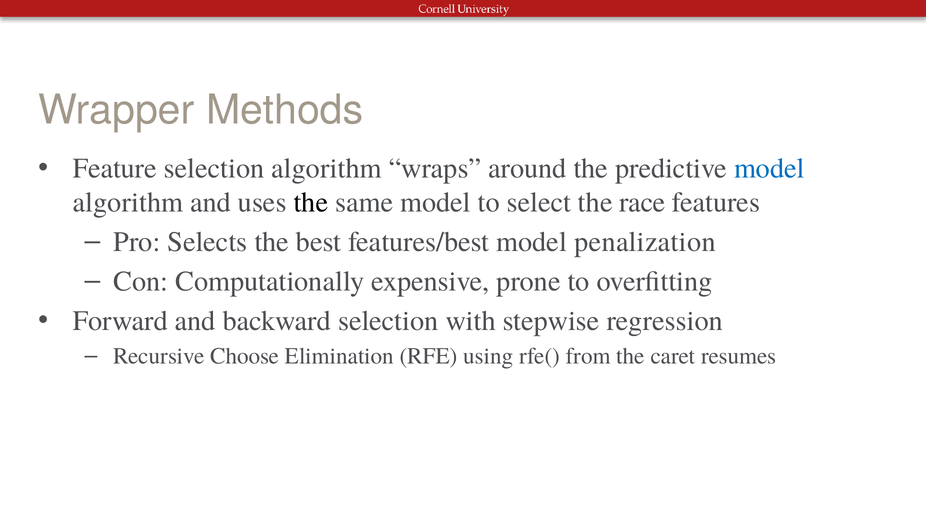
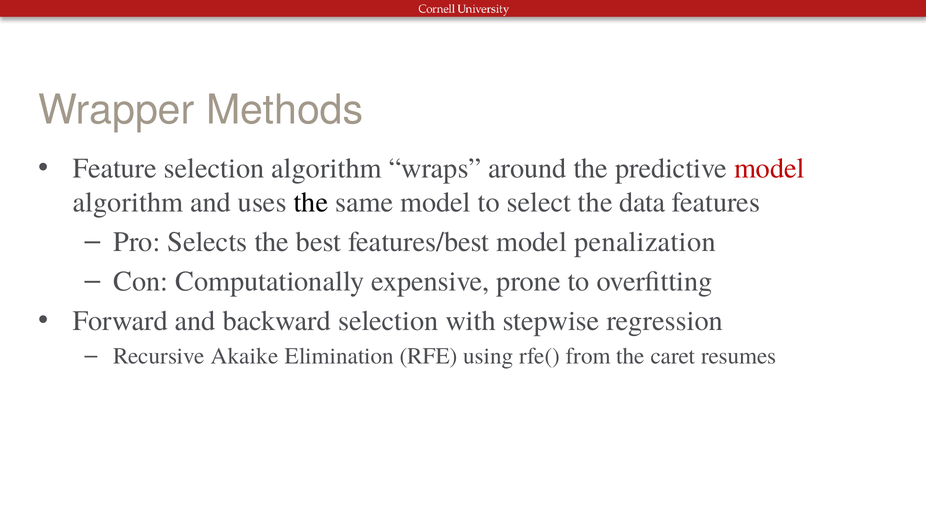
model at (769, 168) colour: blue -> red
race: race -> data
Choose: Choose -> Akaike
